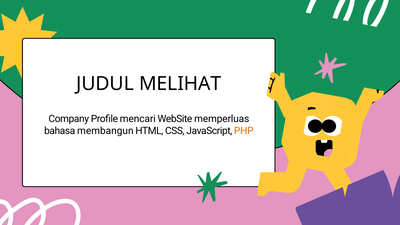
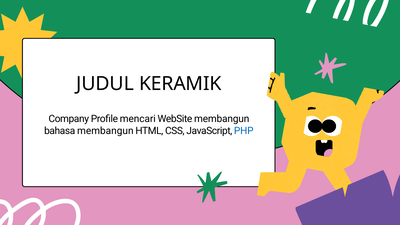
MELIHAT: MELIHAT -> KERAMIK
WebSite memperluas: memperluas -> membangun
PHP colour: orange -> blue
